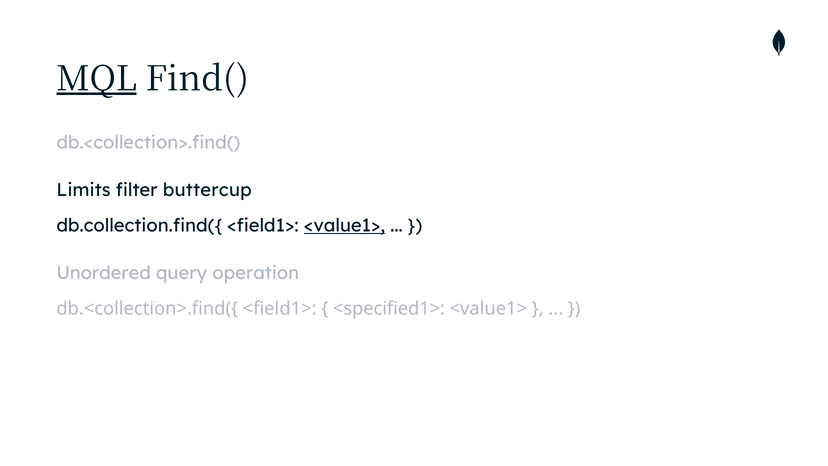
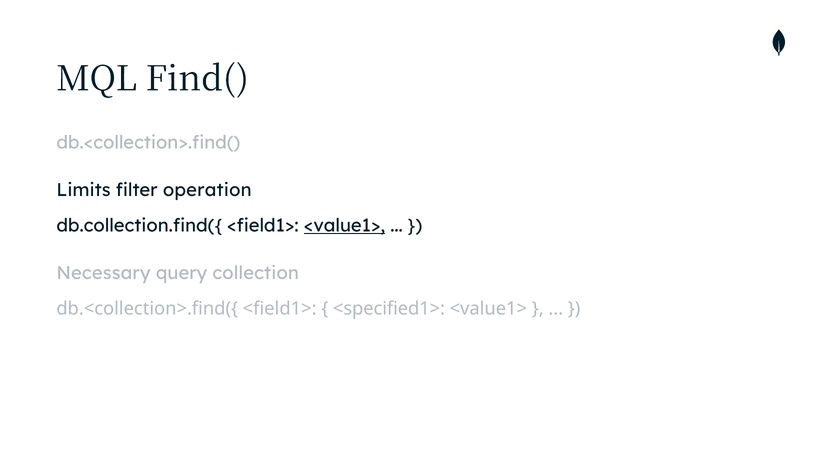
MQL underline: present -> none
buttercup: buttercup -> operation
Unordered: Unordered -> Necessary
operation: operation -> collection
